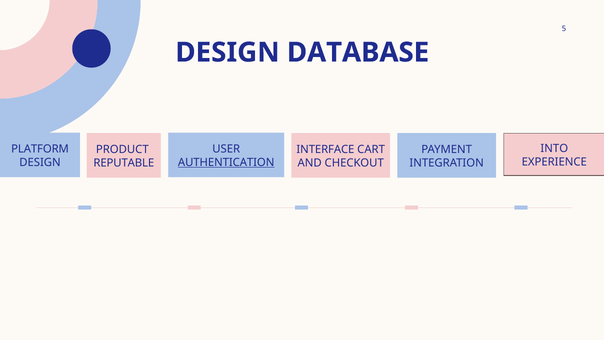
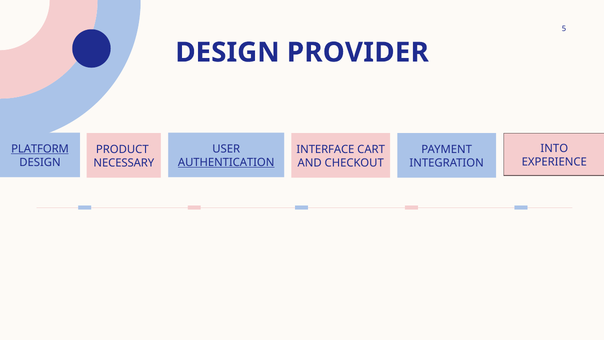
DATABASE: DATABASE -> PROVIDER
PLATFORM underline: none -> present
REPUTABLE: REPUTABLE -> NECESSARY
